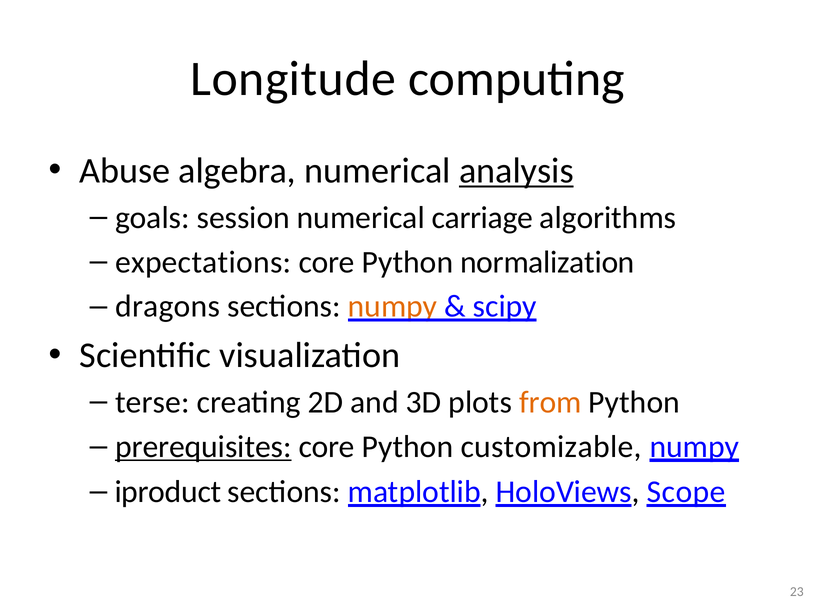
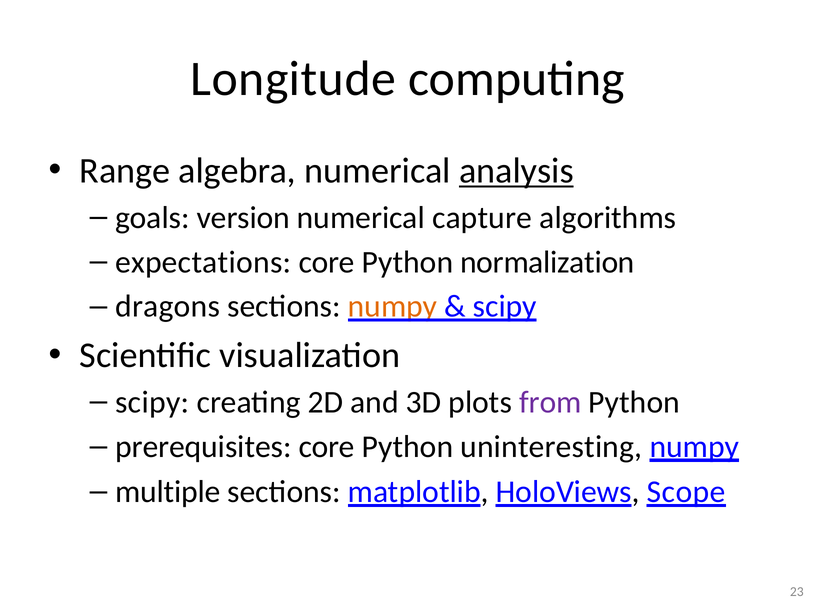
Abuse: Abuse -> Range
session: session -> version
carriage: carriage -> capture
terse at (152, 402): terse -> scipy
from colour: orange -> purple
prerequisites underline: present -> none
customizable: customizable -> uninteresting
iproduct: iproduct -> multiple
